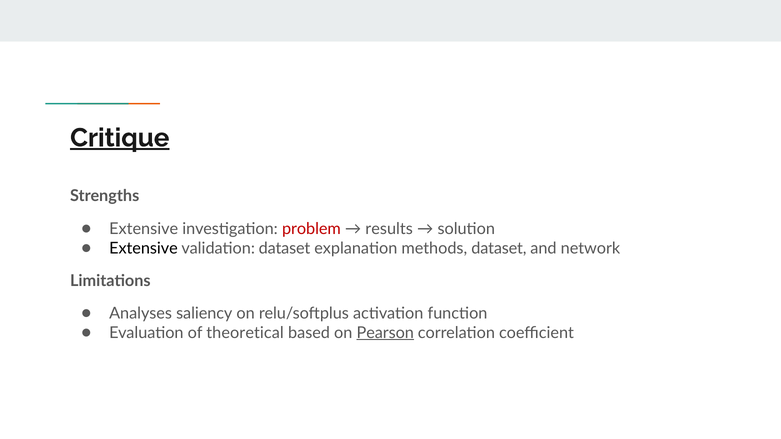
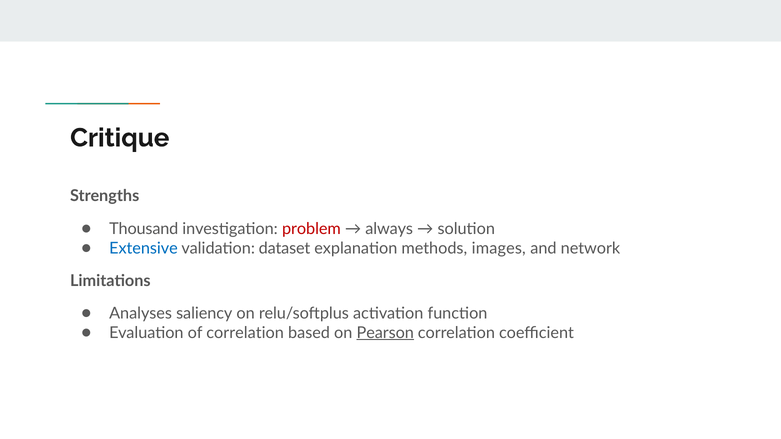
Critique underline: present -> none
Extensive at (144, 229): Extensive -> Thousand
results: results -> always
Extensive at (143, 248) colour: black -> blue
methods dataset: dataset -> images
of theoretical: theoretical -> correlation
